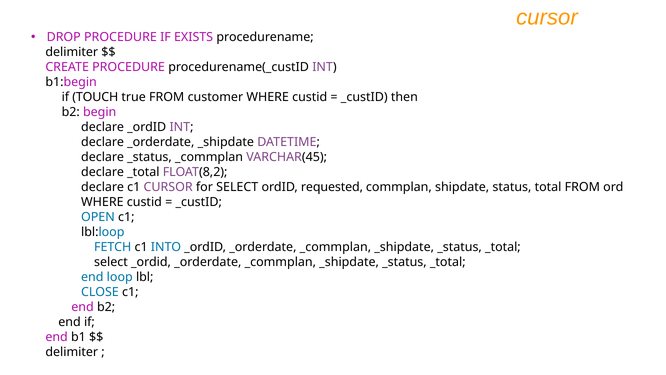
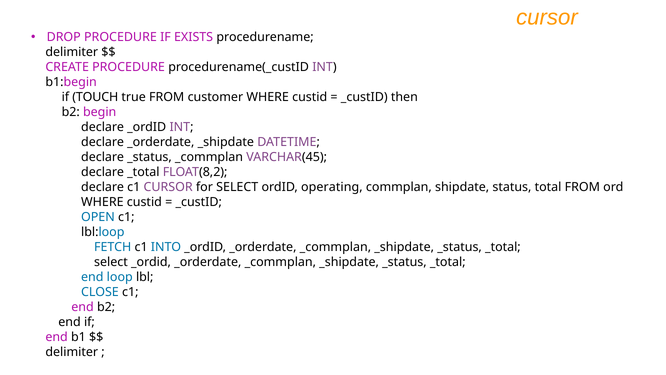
requested: requested -> operating
